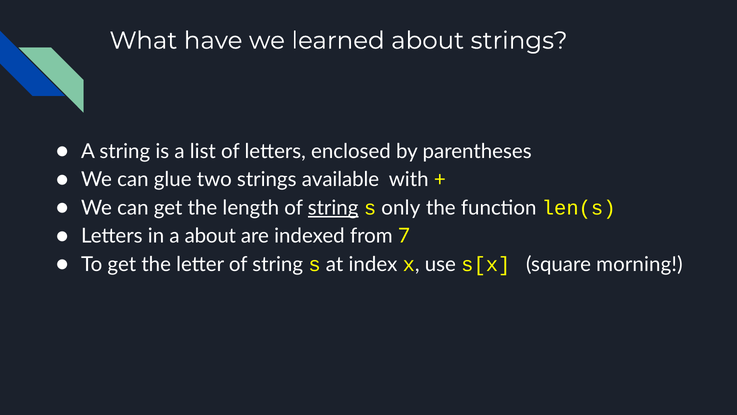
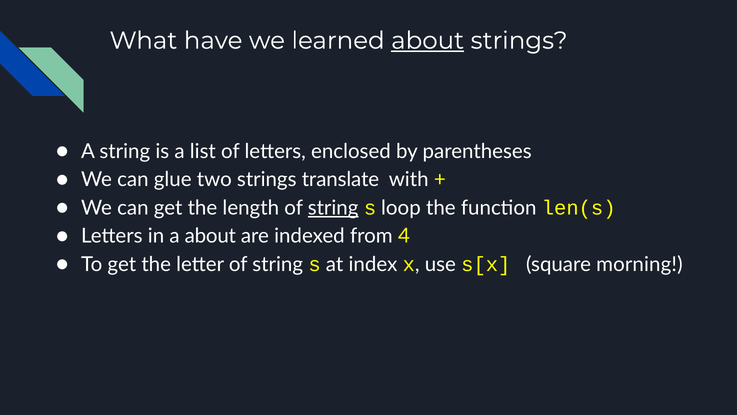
about at (428, 41) underline: none -> present
available: available -> translate
only: only -> loop
7: 7 -> 4
